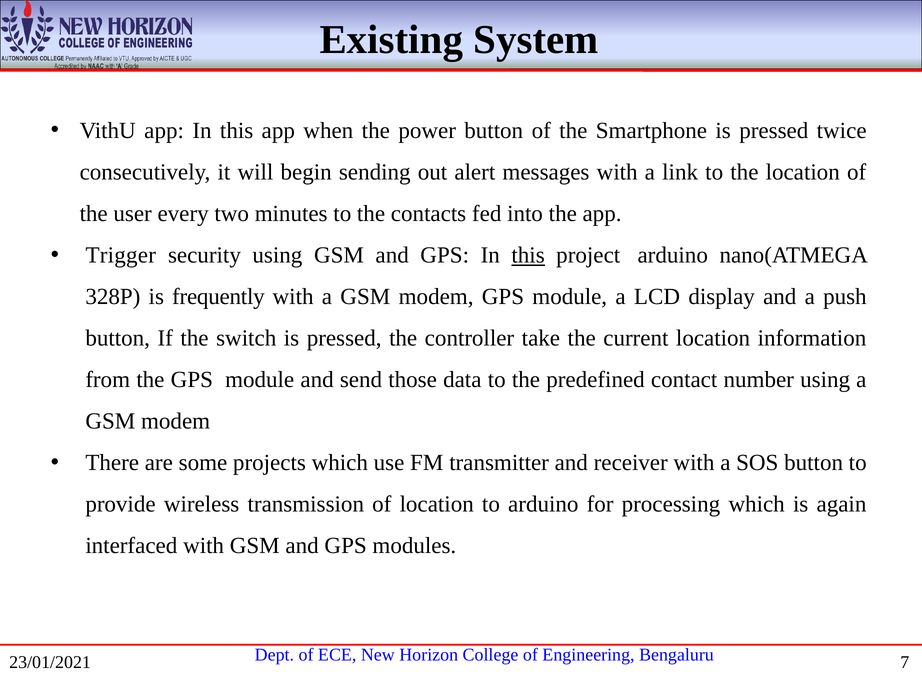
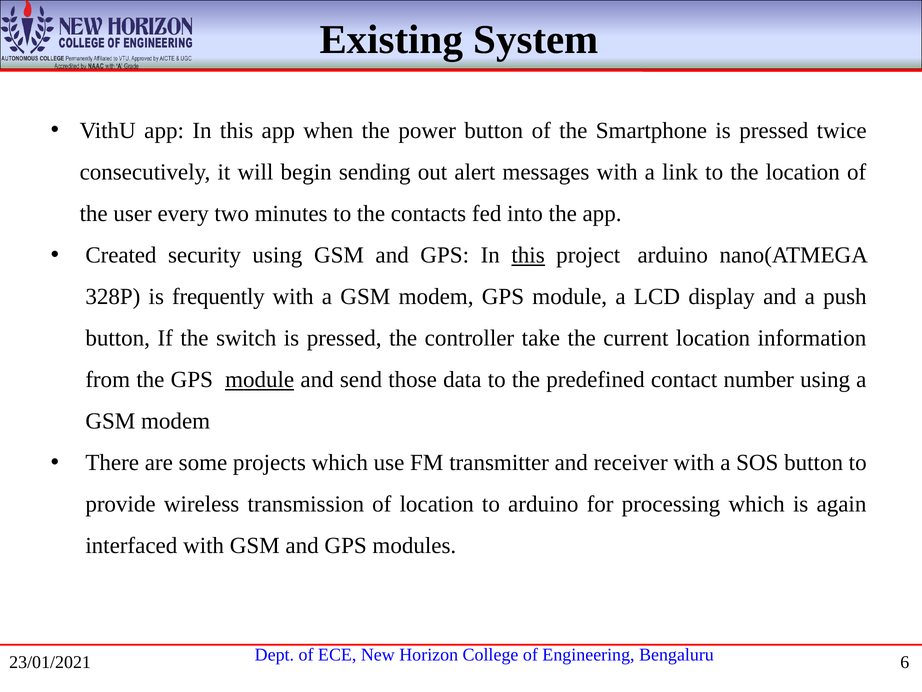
Trigger: Trigger -> Created
module at (260, 379) underline: none -> present
7: 7 -> 6
